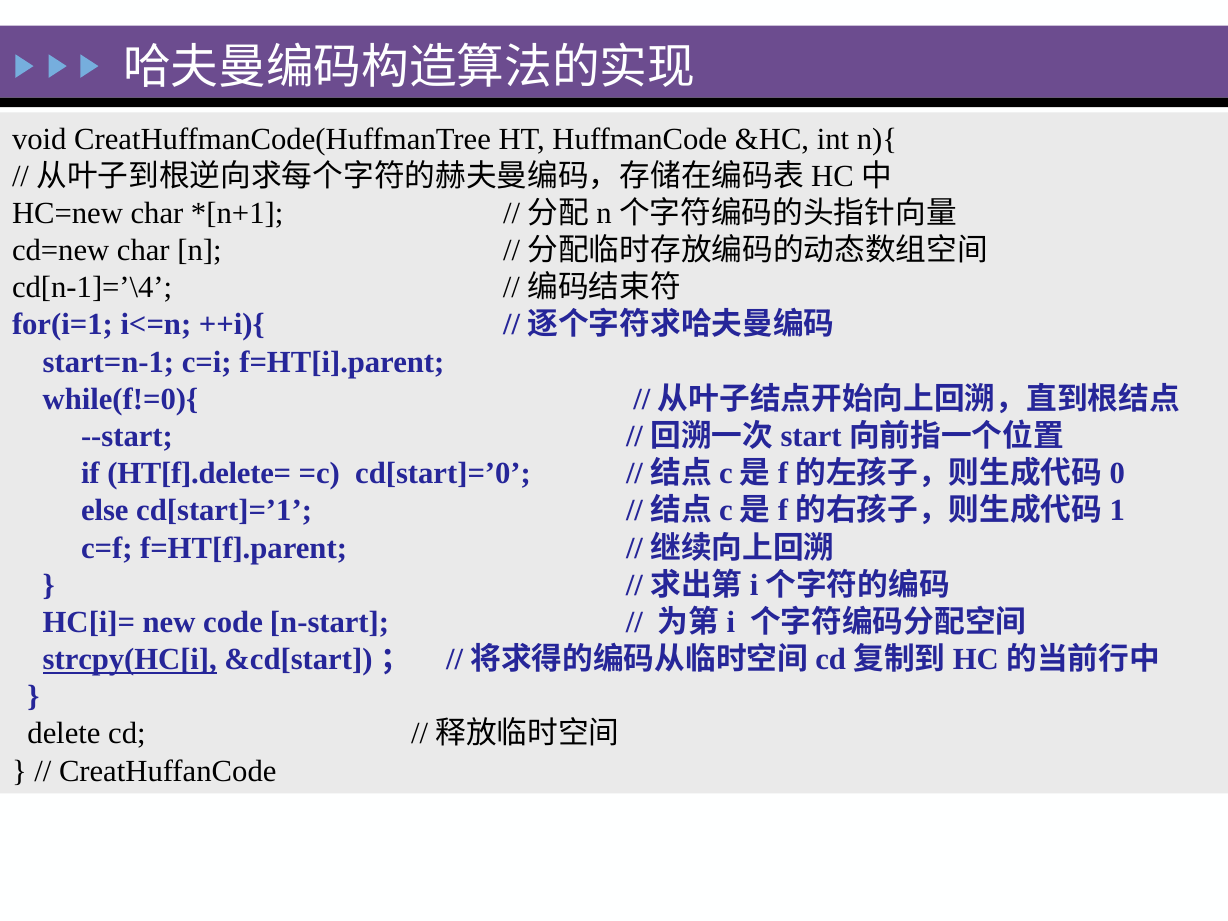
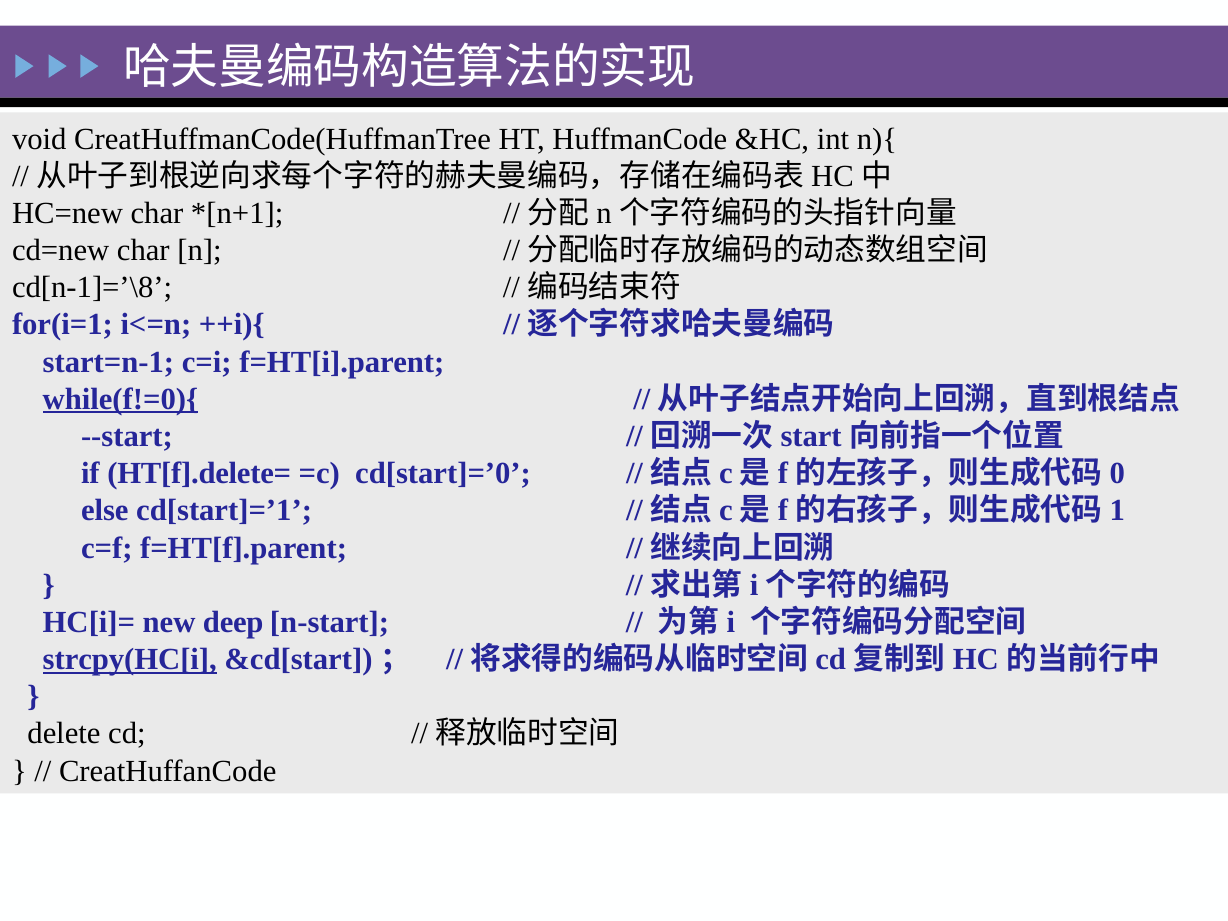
cd[n-1]=’\4: cd[n-1]=’\4 -> cd[n-1]=’\8
while(f!=0){ underline: none -> present
code: code -> deep
